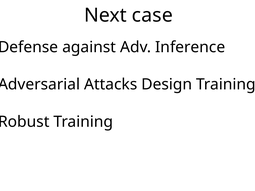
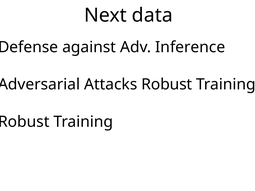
case: case -> data
Attacks Design: Design -> Robust
